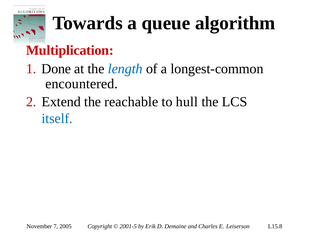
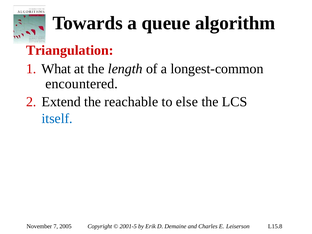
Multiplication: Multiplication -> Triangulation
Done: Done -> What
length colour: blue -> black
hull: hull -> else
